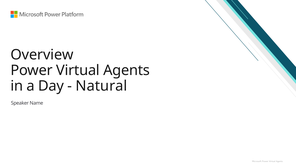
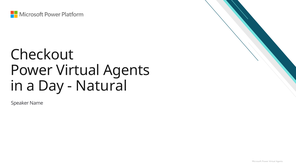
Overview: Overview -> Checkout
